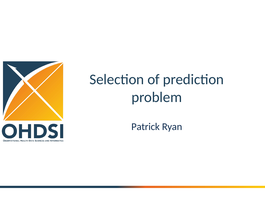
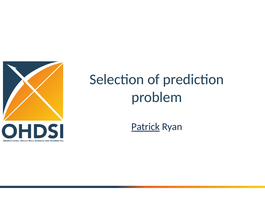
Patrick underline: none -> present
